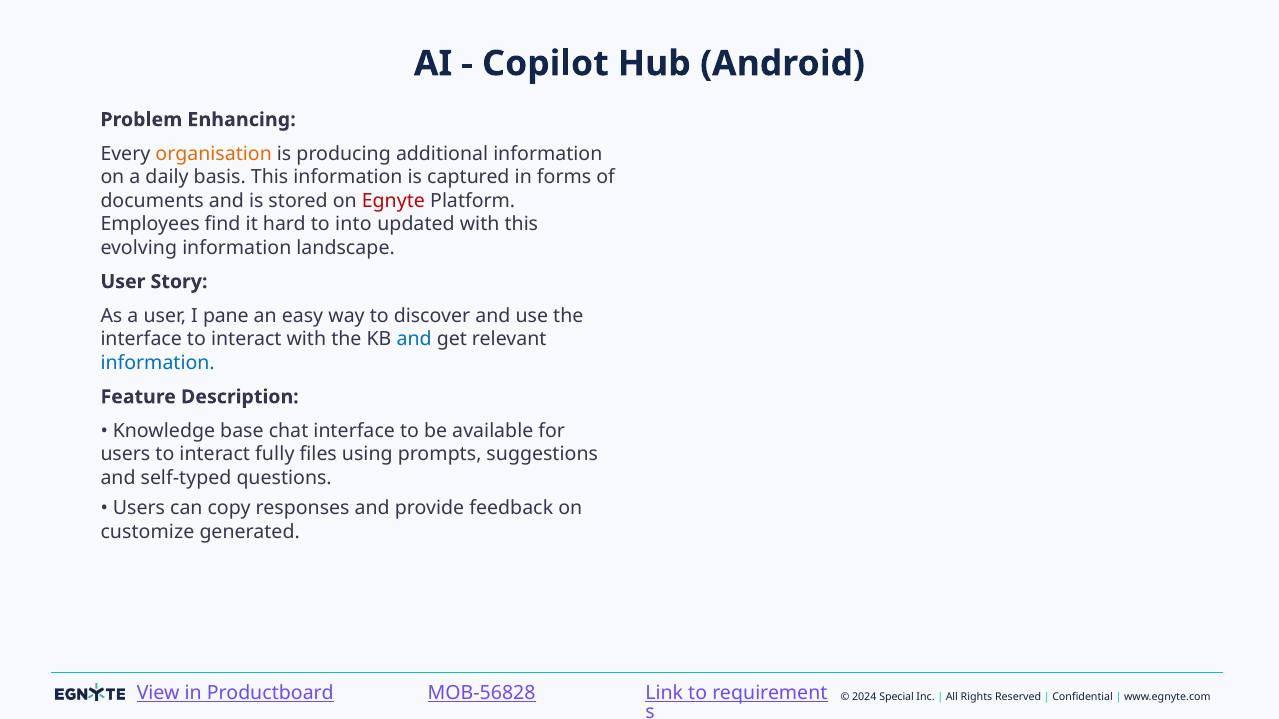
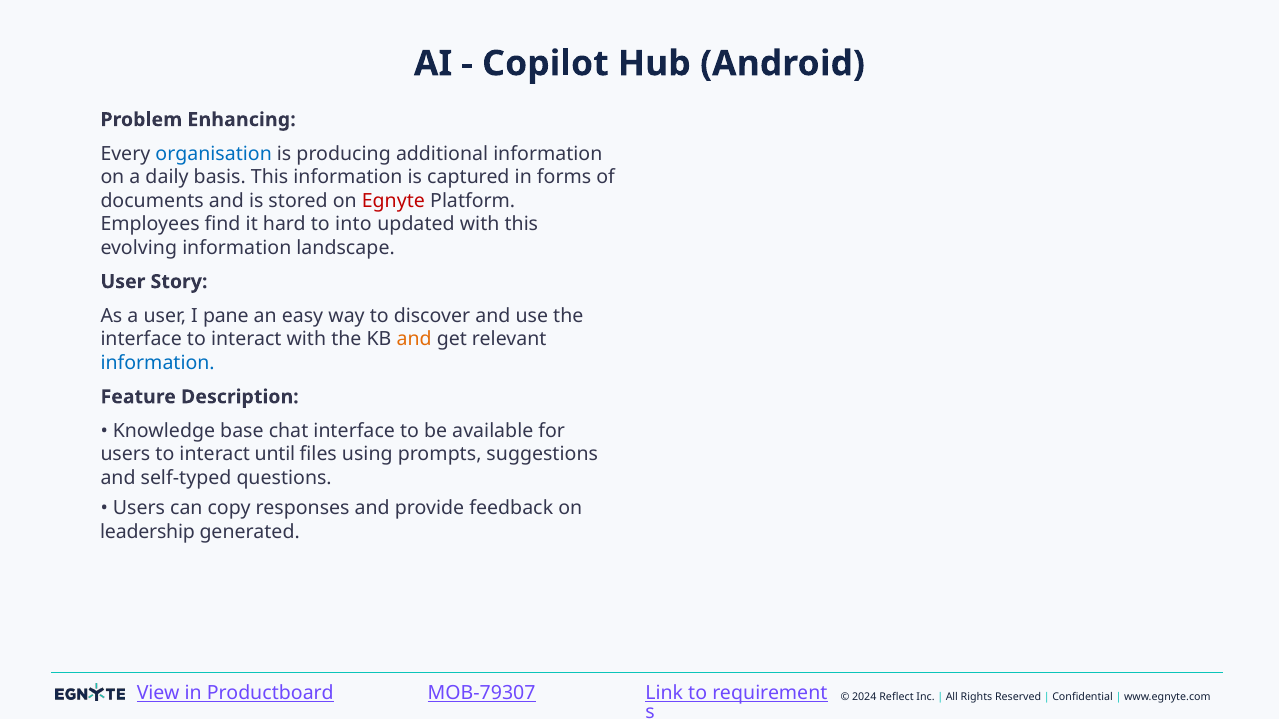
organisation colour: orange -> blue
and at (414, 339) colour: blue -> orange
fully: fully -> until
customize: customize -> leadership
MOB-56828: MOB-56828 -> MOB-79307
Special: Special -> Reflect
